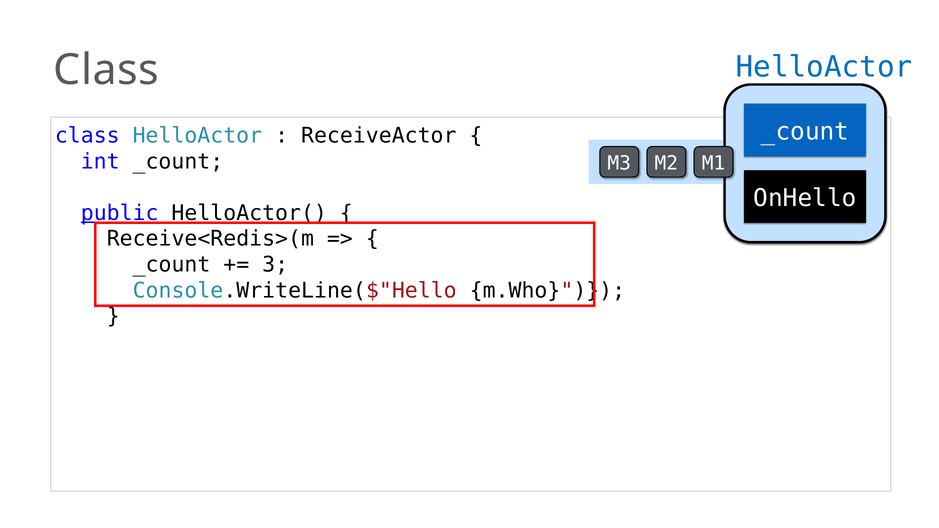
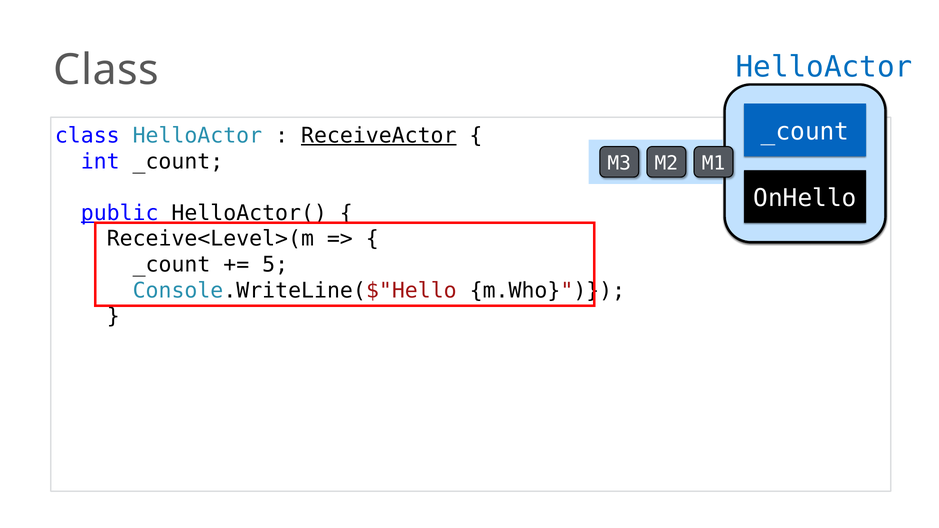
ReceiveActor underline: none -> present
Receive<Redis>(m: Receive<Redis>(m -> Receive<Level>(m
3: 3 -> 5
